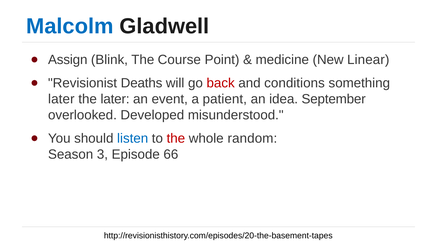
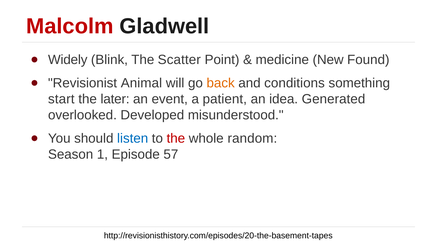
Malcolm colour: blue -> red
Assign: Assign -> Widely
Course: Course -> Scatter
Linear: Linear -> Found
Deaths: Deaths -> Animal
back colour: red -> orange
later at (61, 99): later -> start
September: September -> Generated
3: 3 -> 1
66: 66 -> 57
